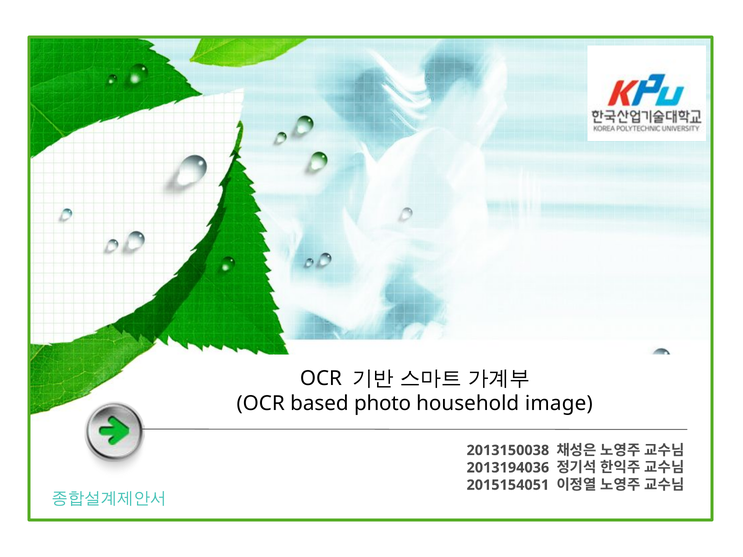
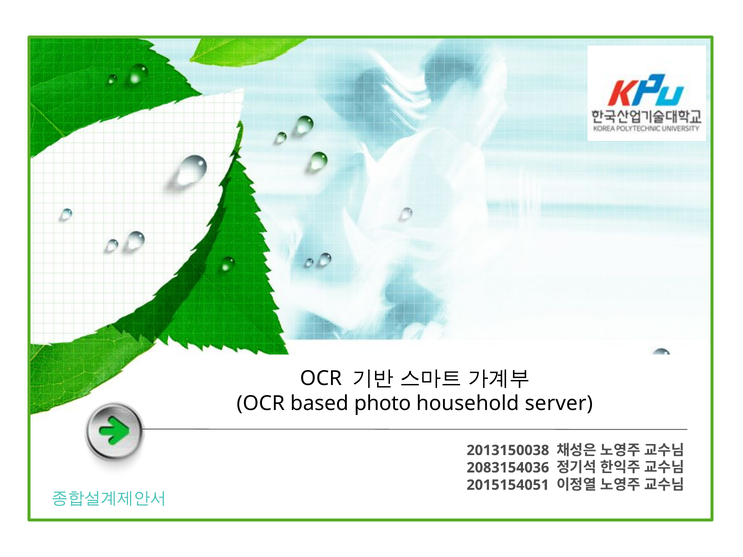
image: image -> server
2013194036: 2013194036 -> 2083154036
